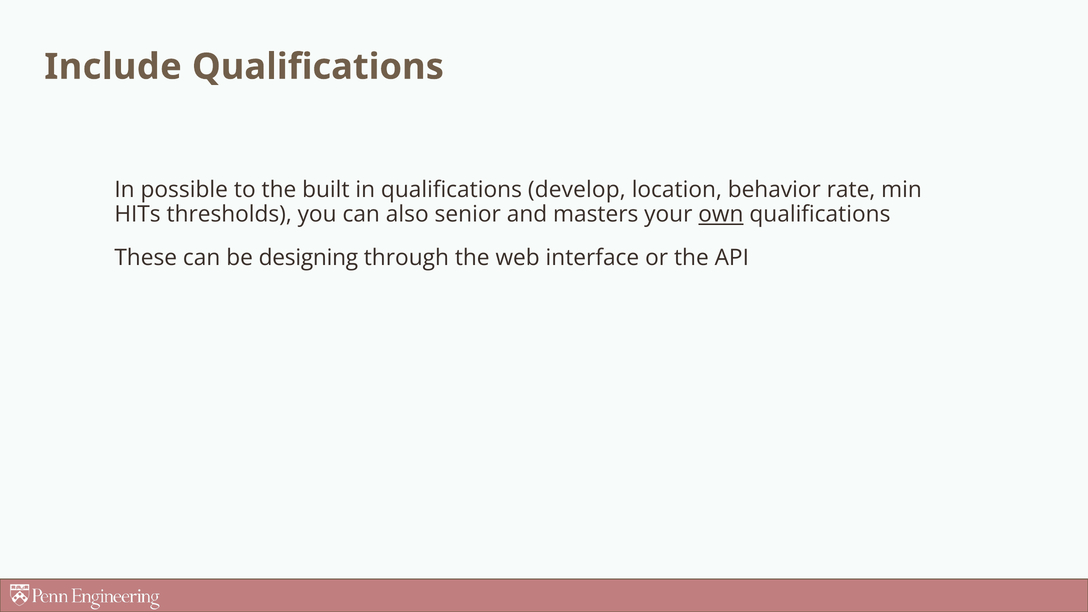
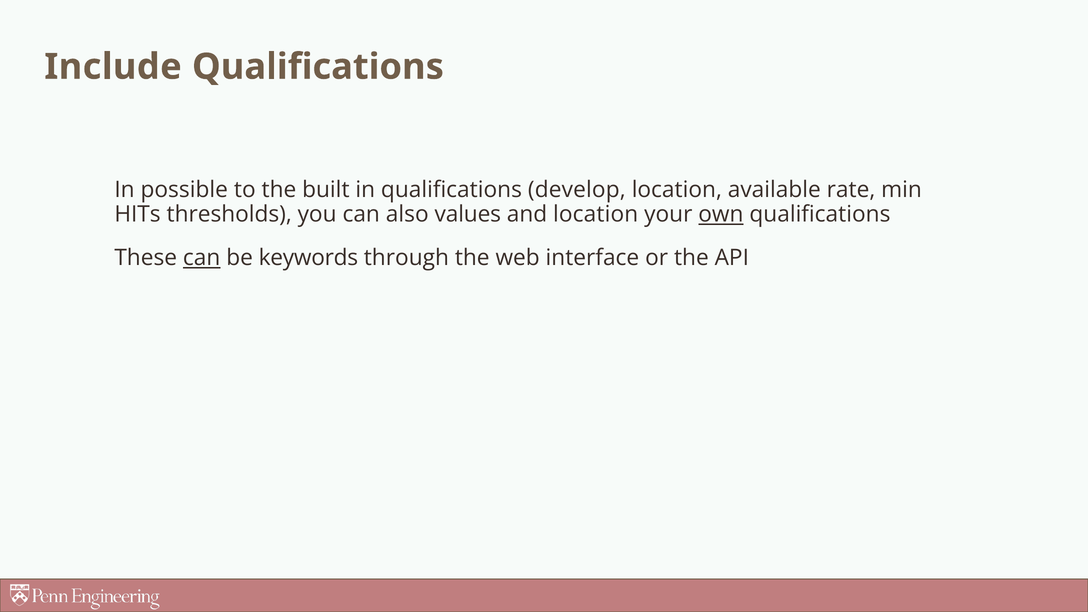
behavior: behavior -> available
senior: senior -> values
and masters: masters -> location
can at (202, 258) underline: none -> present
designing: designing -> keywords
